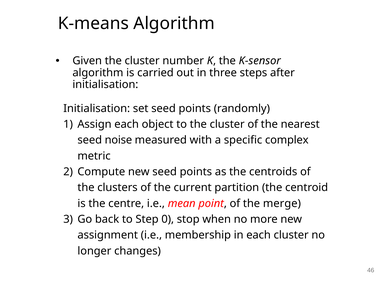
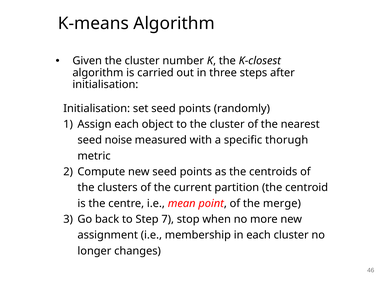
K-sensor: K-sensor -> K-closest
complex: complex -> thorugh
0: 0 -> 7
